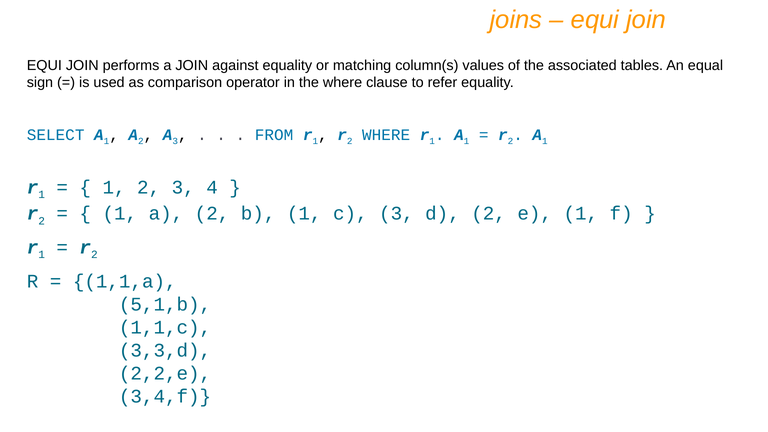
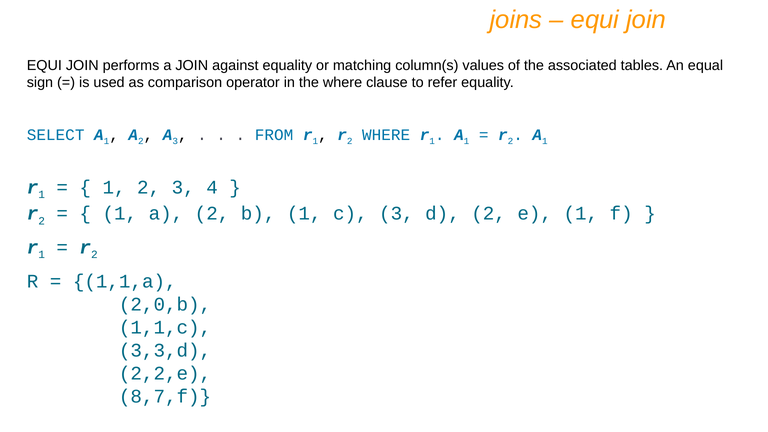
5,1,b: 5,1,b -> 2,0,b
3,4,f: 3,4,f -> 8,7,f
